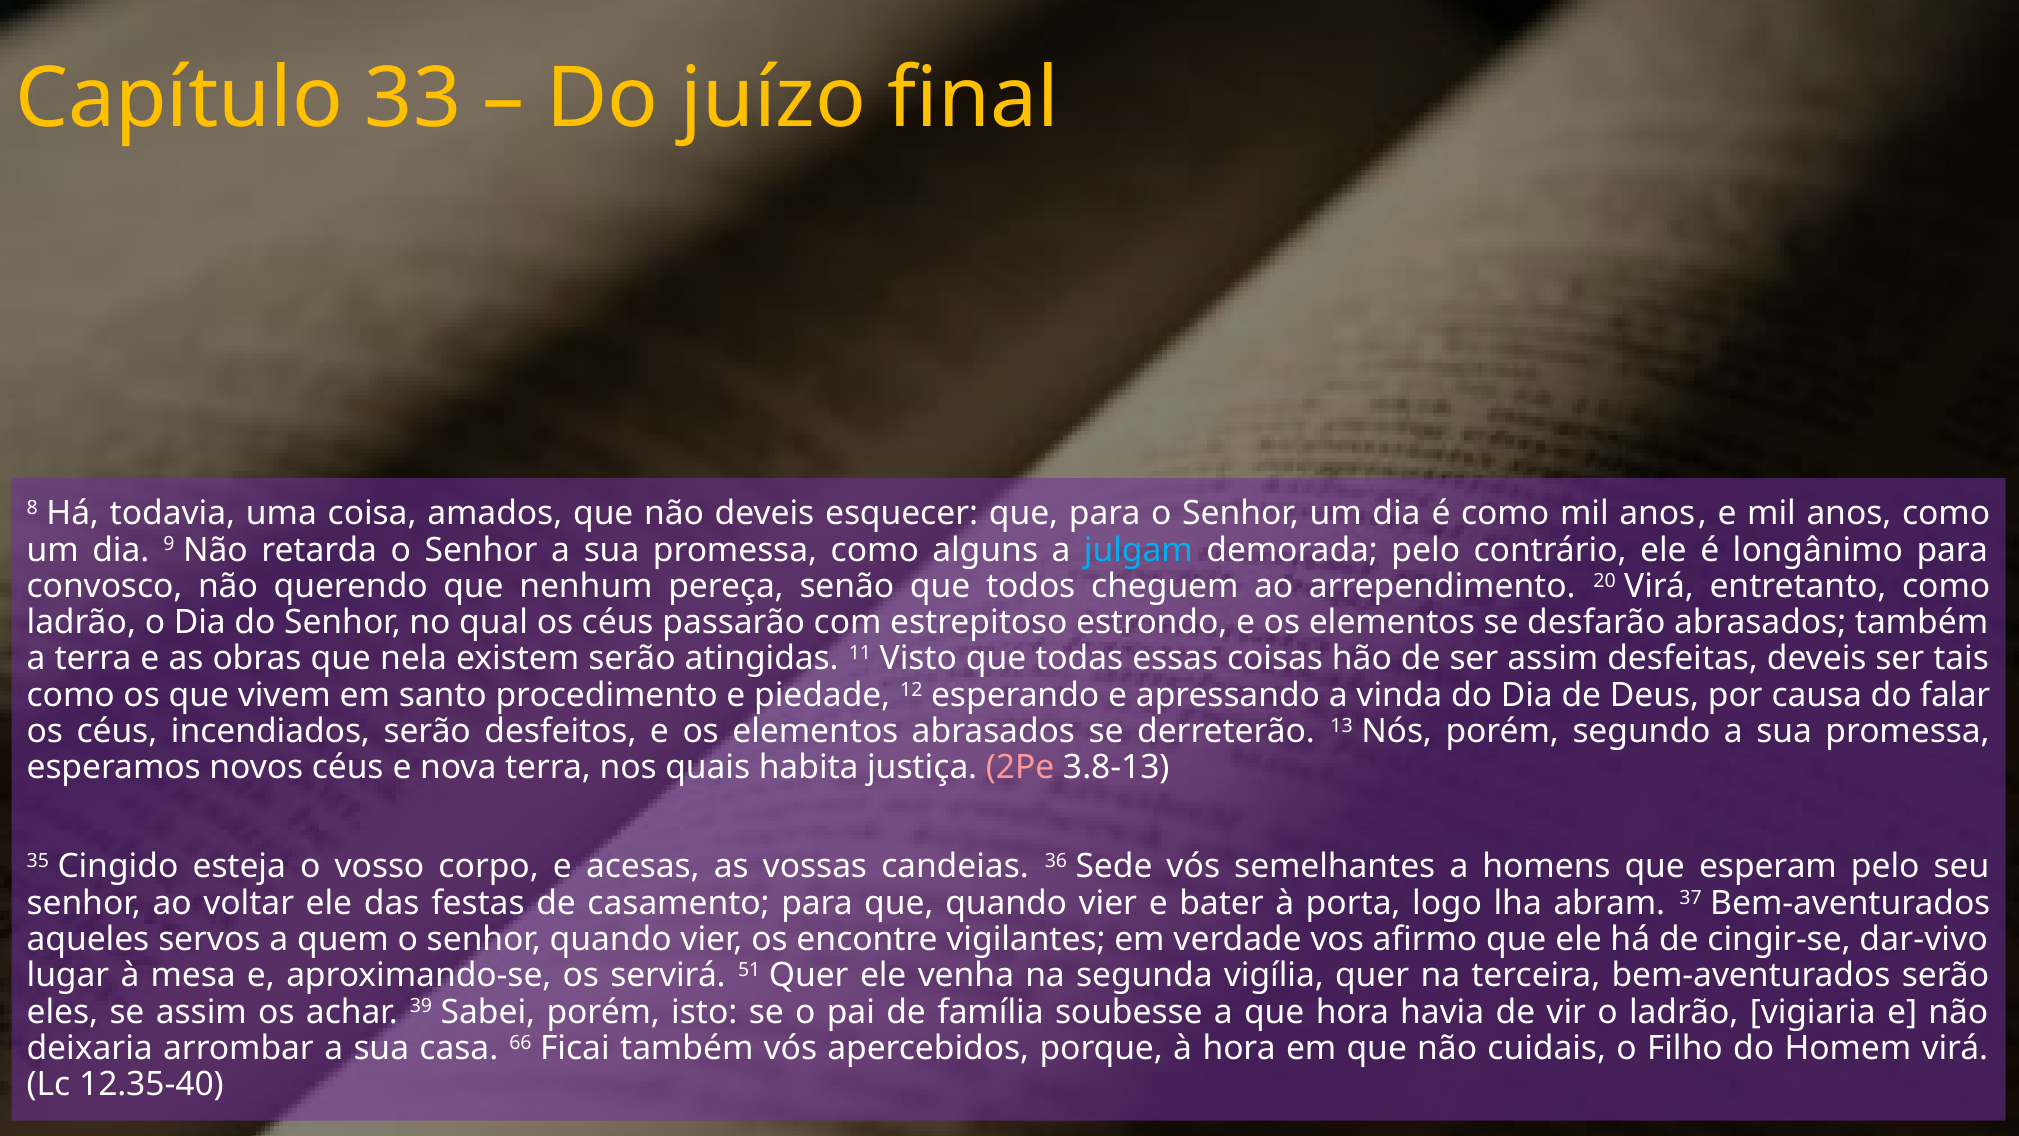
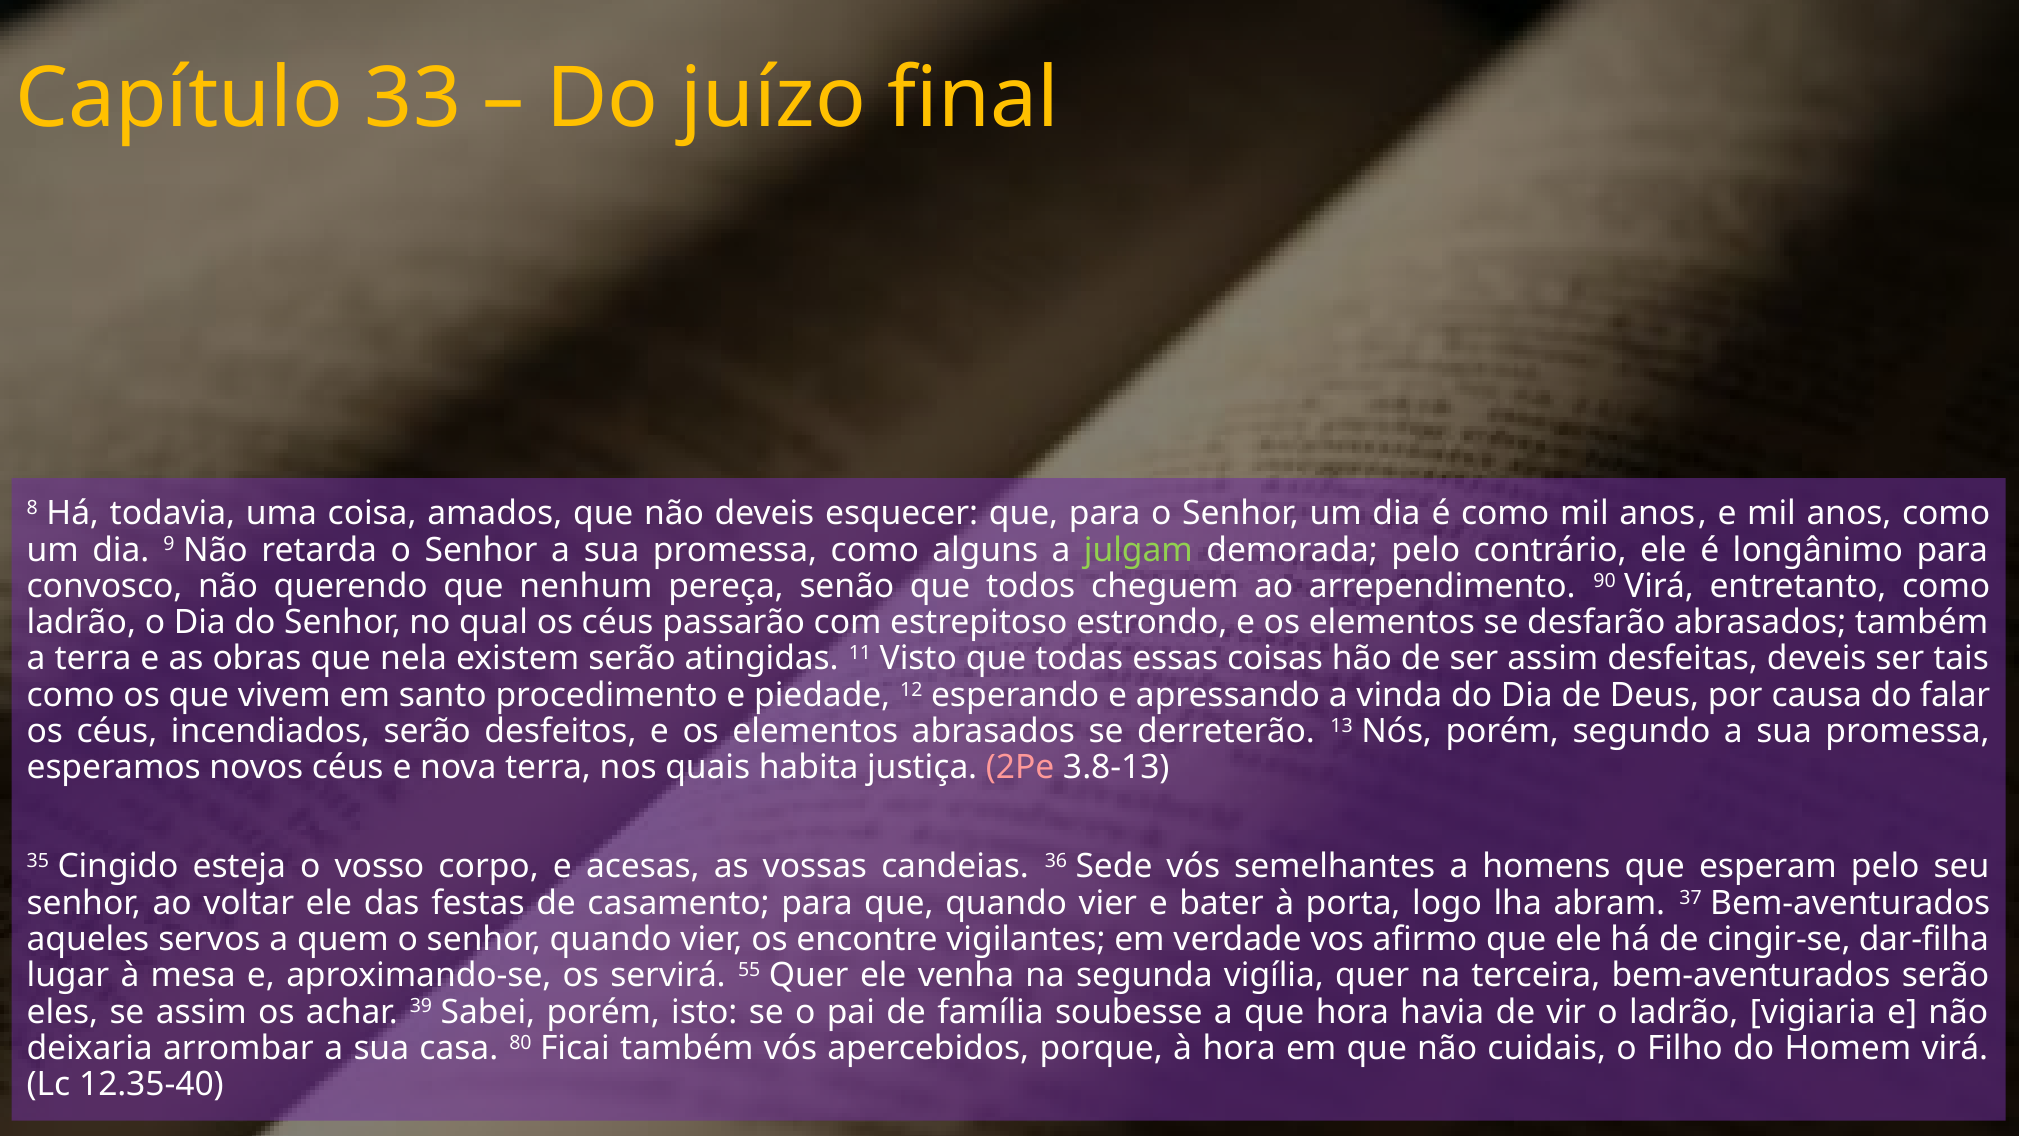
julgam colour: light blue -> light green
20: 20 -> 90
dar-vivo: dar-vivo -> dar-filha
51: 51 -> 55
66: 66 -> 80
